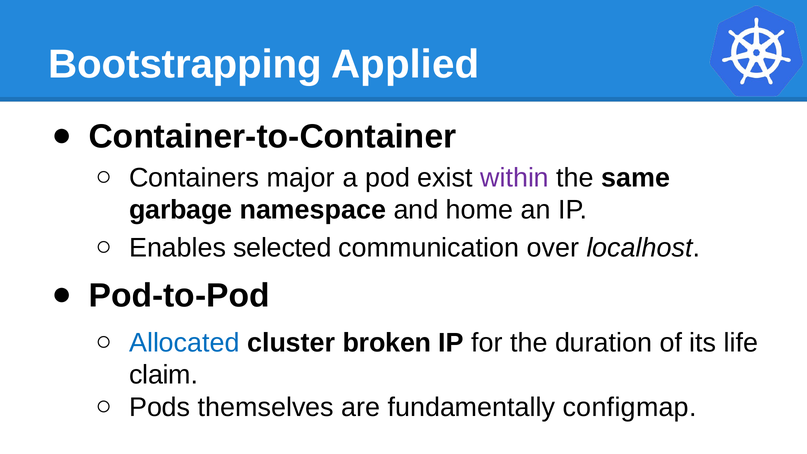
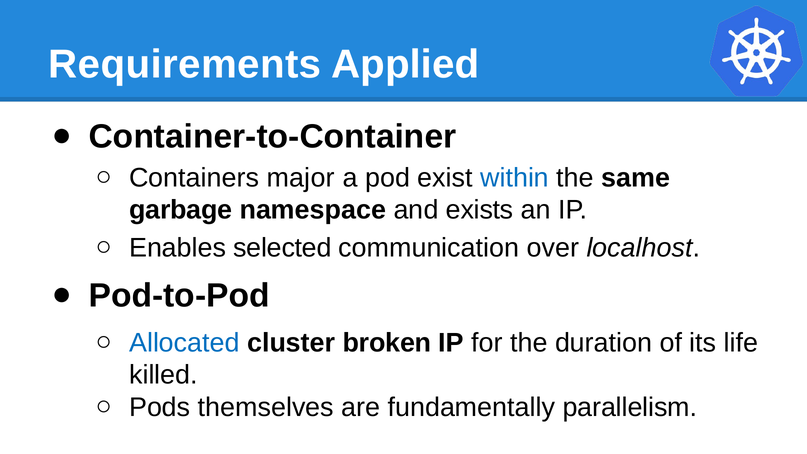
Bootstrapping: Bootstrapping -> Requirements
within colour: purple -> blue
home: home -> exists
claim: claim -> killed
configmap: configmap -> parallelism
